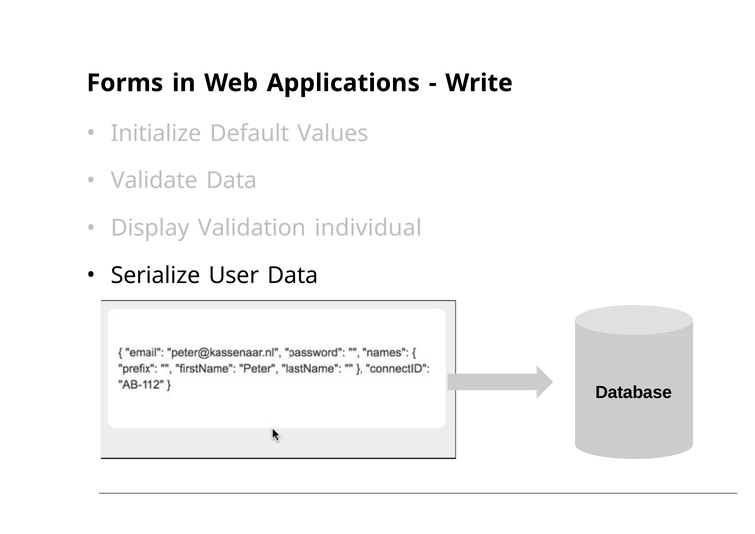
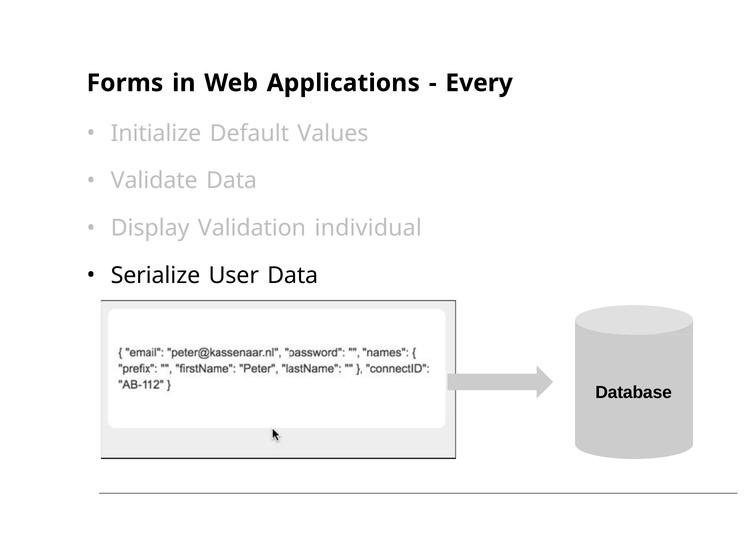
Write: Write -> Every
